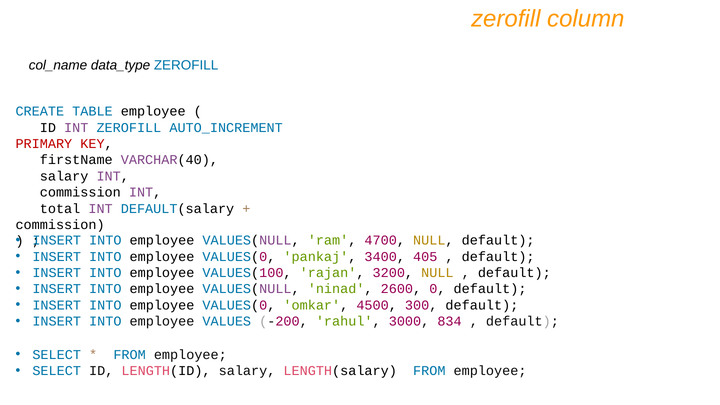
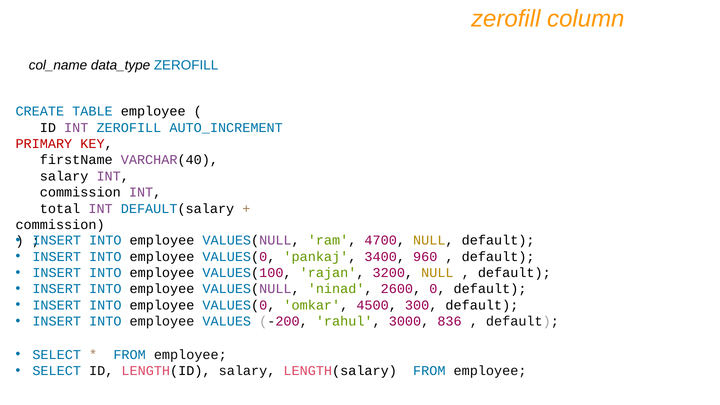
405: 405 -> 960
834: 834 -> 836
